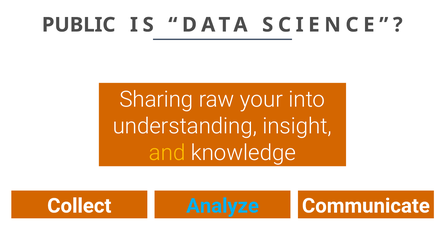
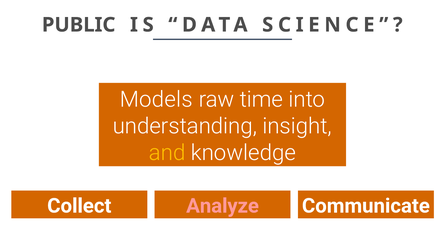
Sharing: Sharing -> Models
your: your -> time
Analyze colour: light blue -> pink
